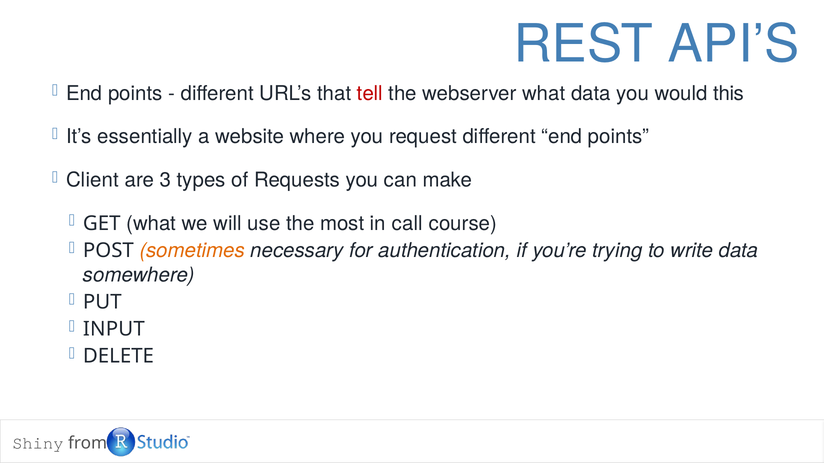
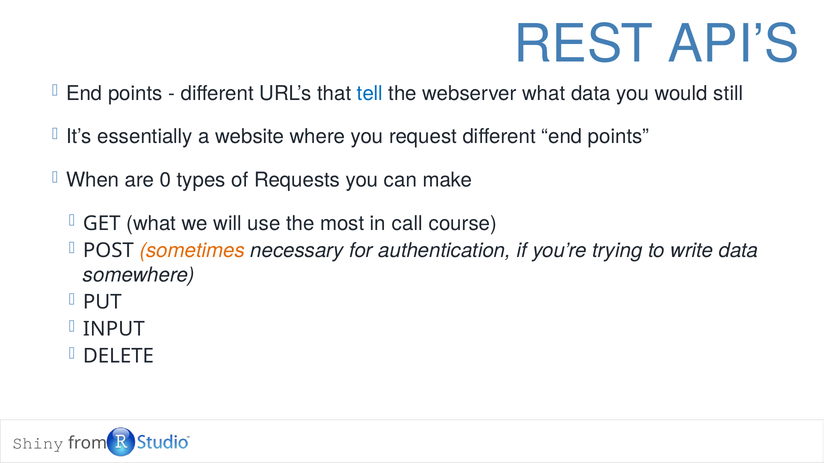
tell colour: red -> blue
this: this -> still
Client: Client -> When
3: 3 -> 0
